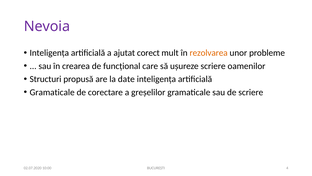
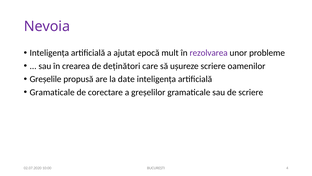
corect: corect -> epocă
rezolvarea colour: orange -> purple
funcțional: funcțional -> deținători
Structuri: Structuri -> Greșelile
